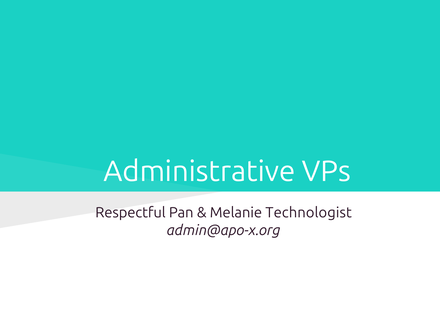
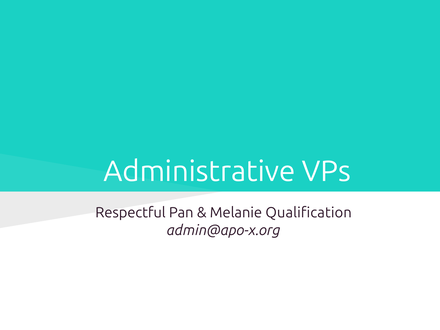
Technologist: Technologist -> Qualification
